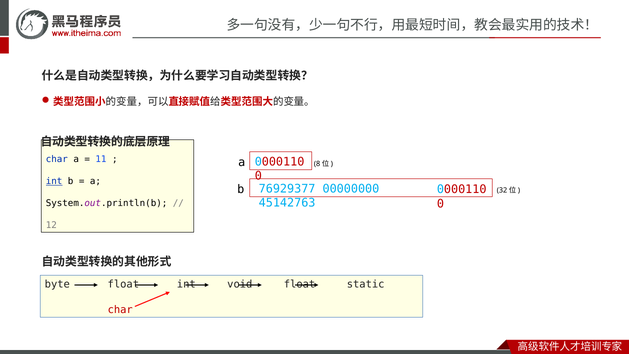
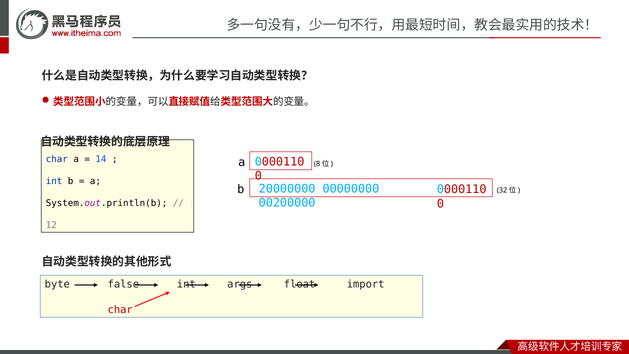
11: 11 -> 14
int at (54, 181) underline: present -> none
76929377: 76929377 -> 20000000
45142763: 45142763 -> 00200000
byte float: float -> false
void: void -> args
static: static -> import
